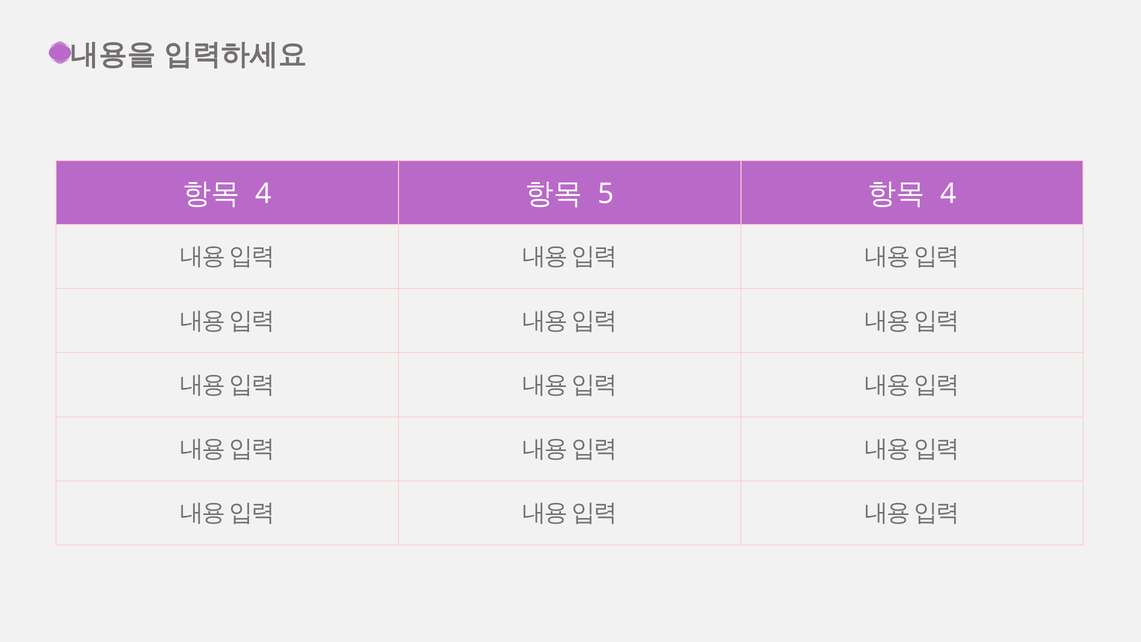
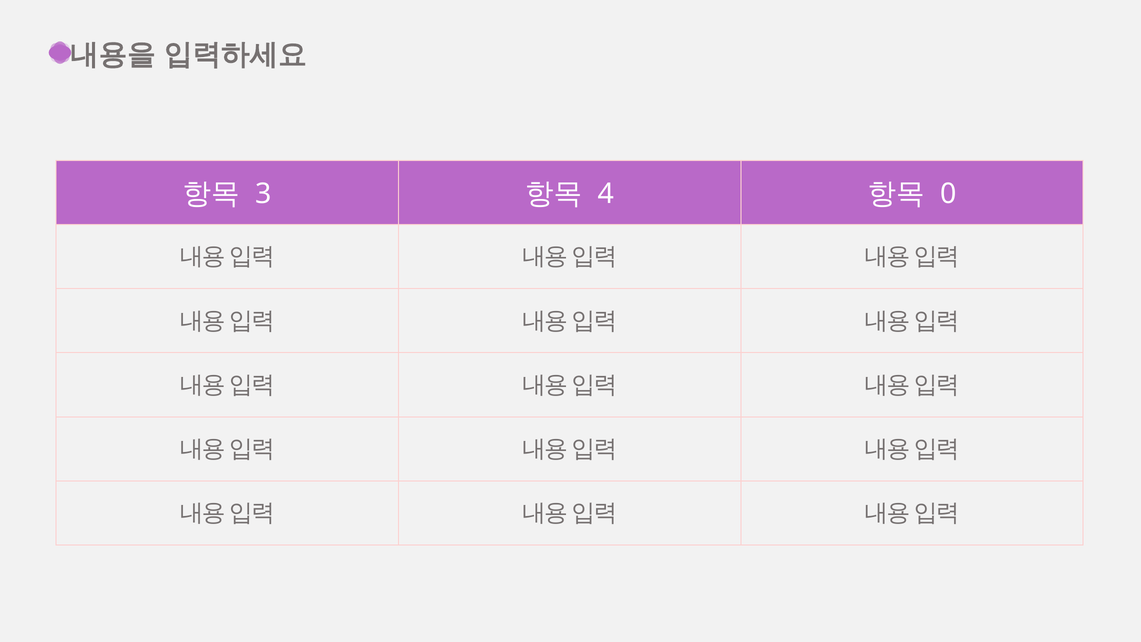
4 at (264, 194): 4 -> 3
5: 5 -> 4
4 at (948, 194): 4 -> 0
